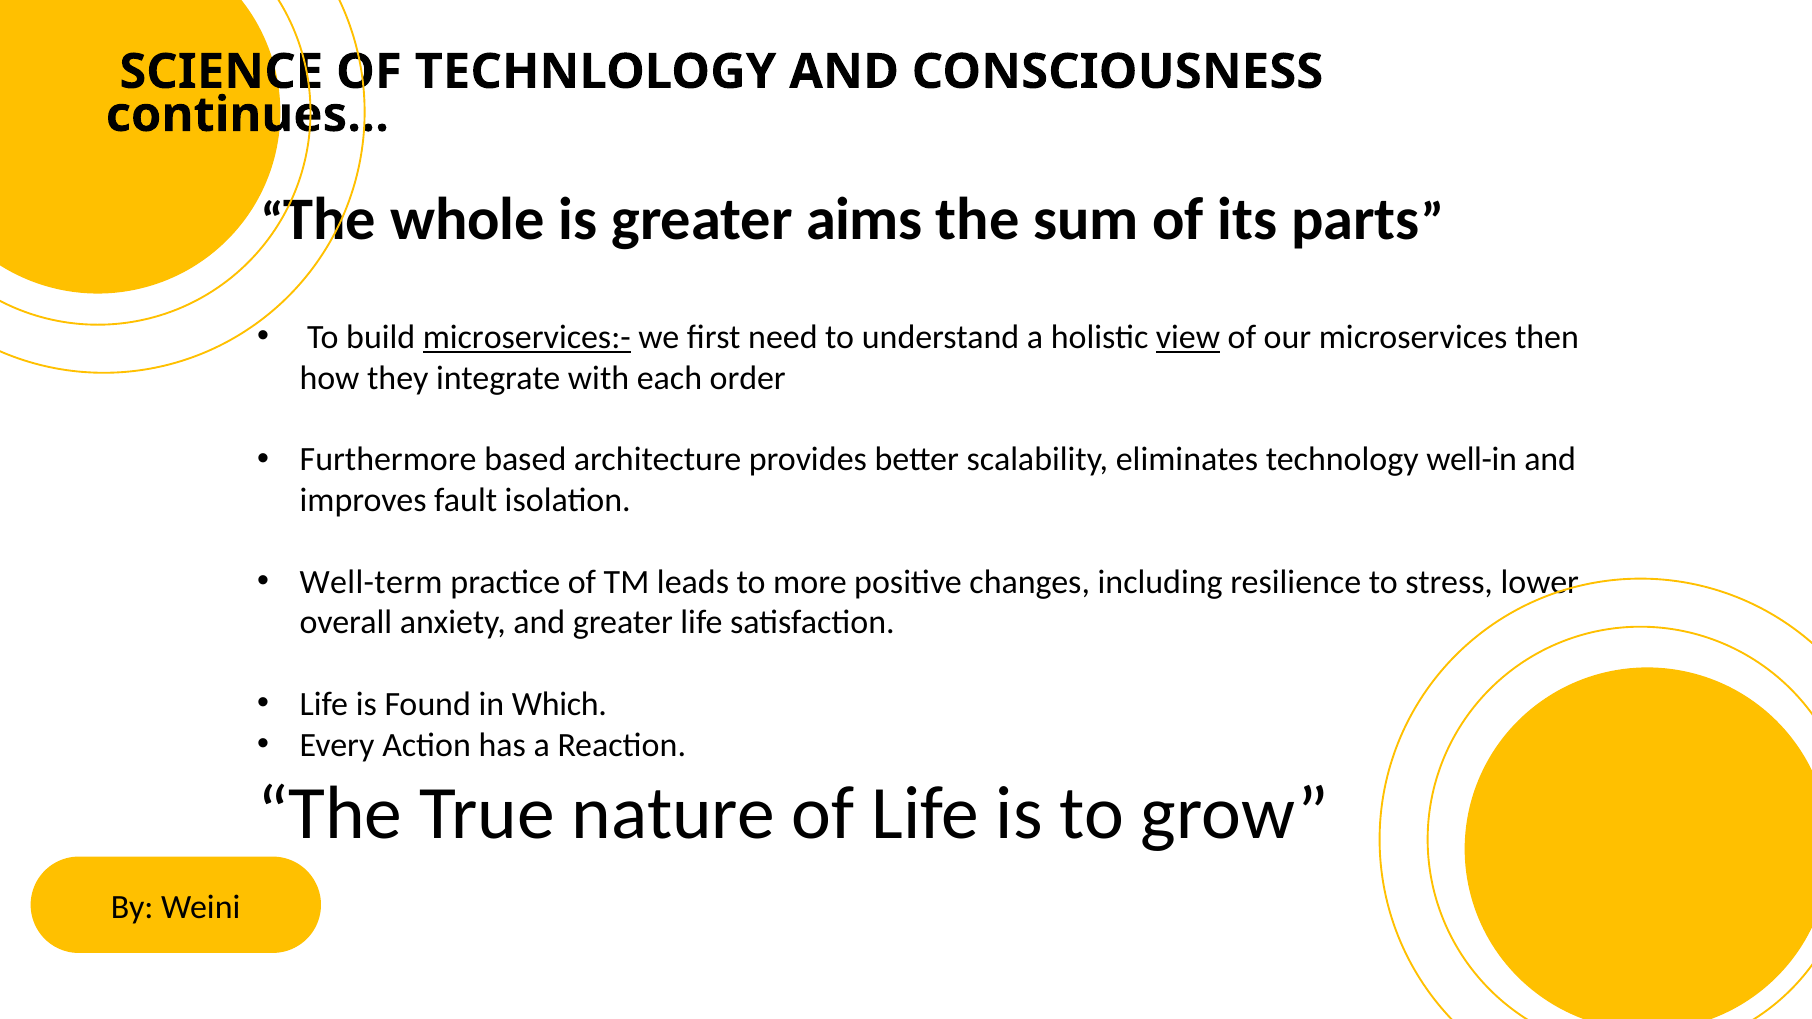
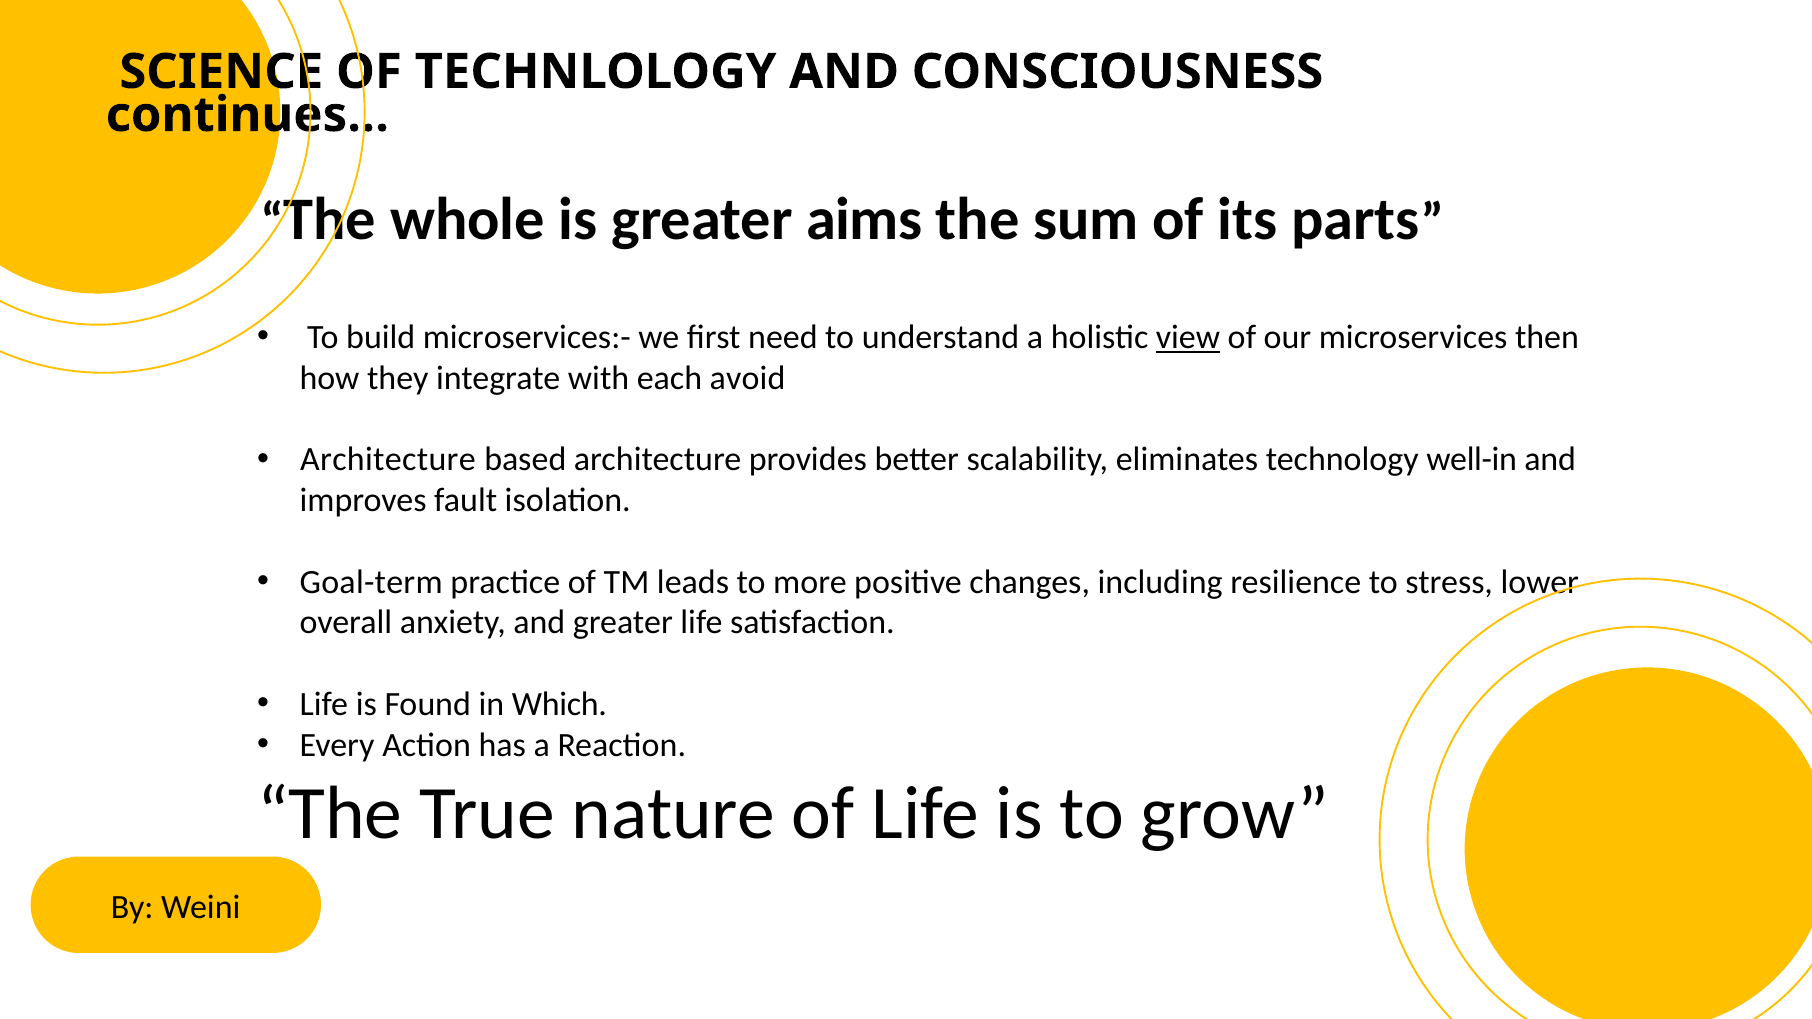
microservices:- underline: present -> none
order: order -> avoid
Furthermore at (388, 460): Furthermore -> Architecture
Well-term: Well-term -> Goal-term
